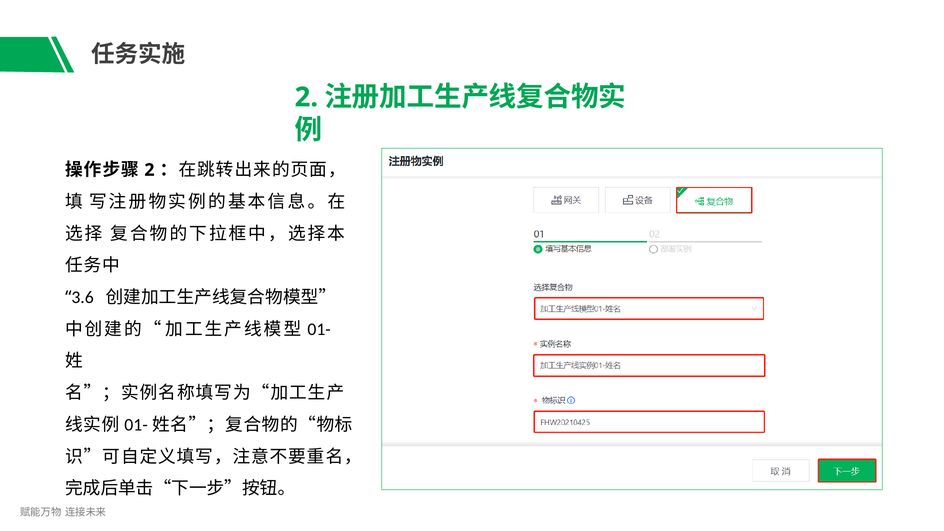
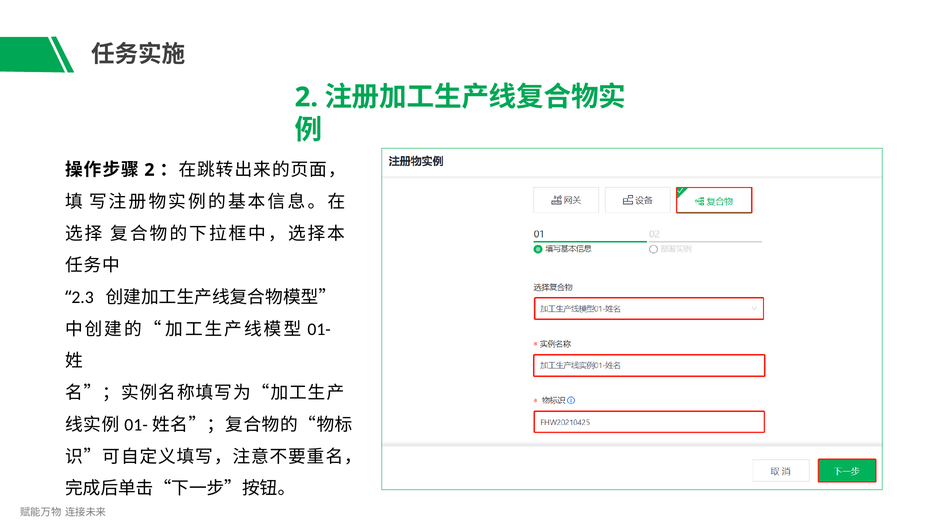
3.6: 3.6 -> 2.3
